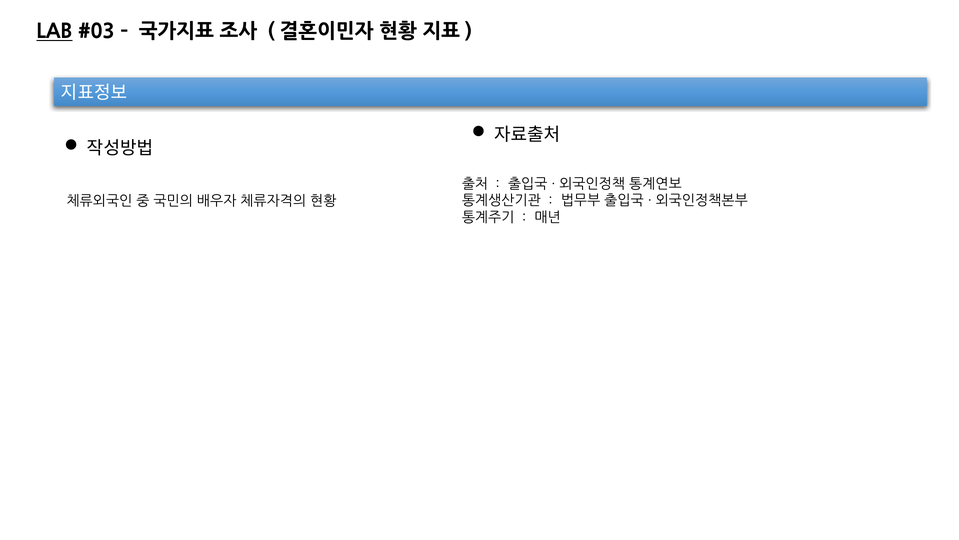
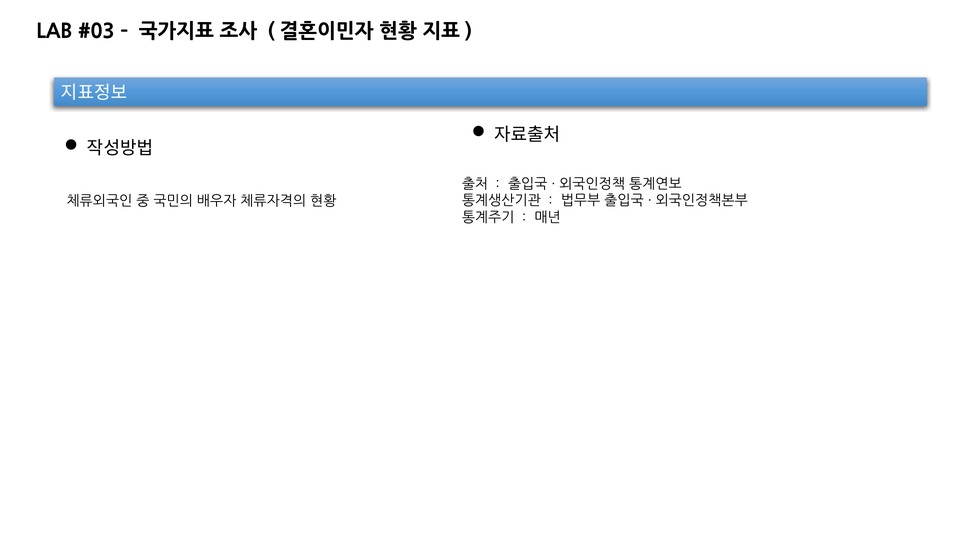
LAB underline: present -> none
